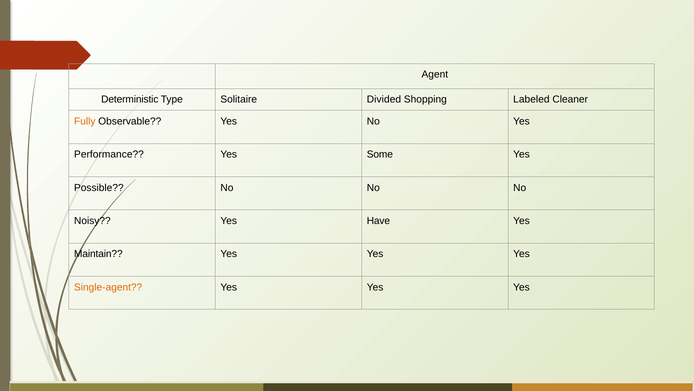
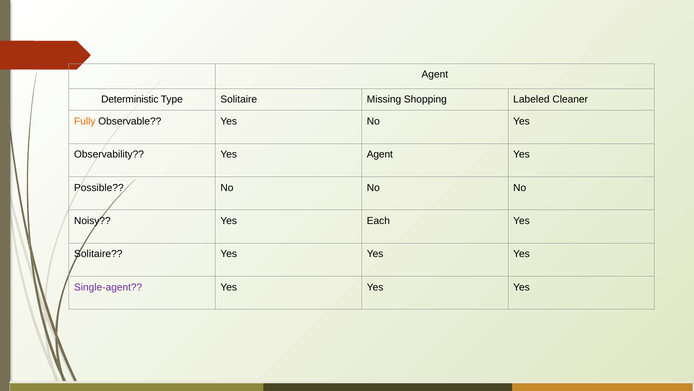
Divided: Divided -> Missing
Performance: Performance -> Observability
Yes Some: Some -> Agent
Have: Have -> Each
Maintain at (98, 254): Maintain -> Solitaire
Single-agent colour: orange -> purple
